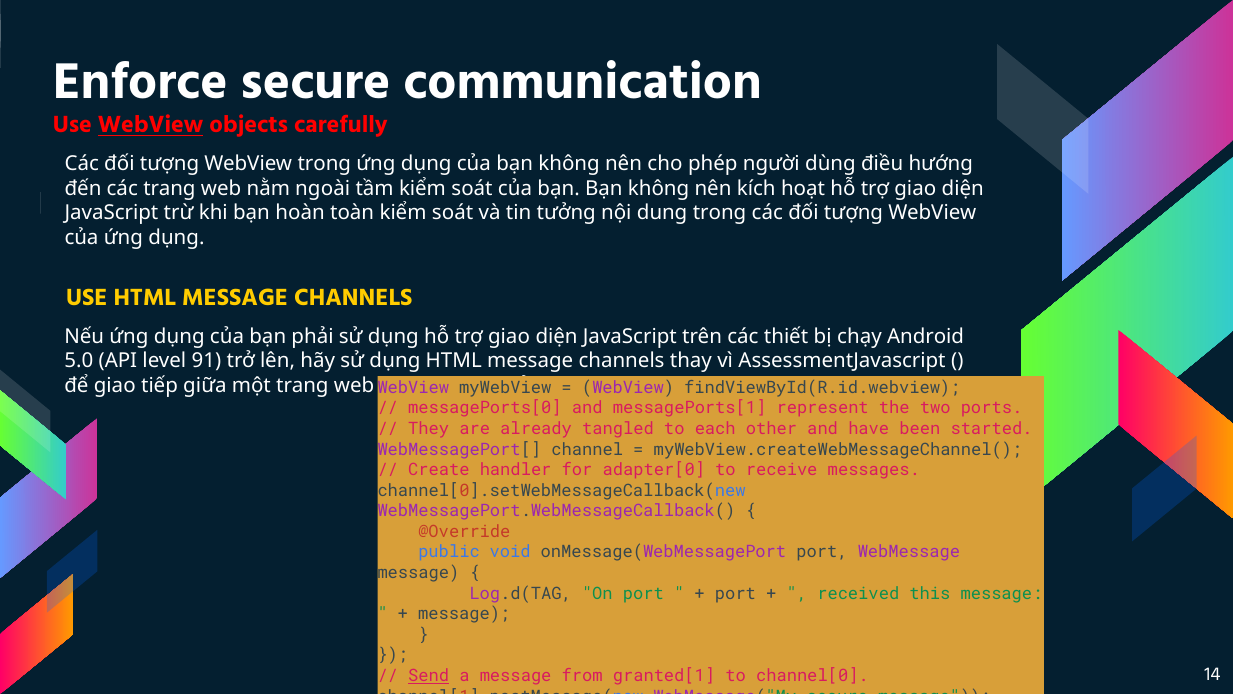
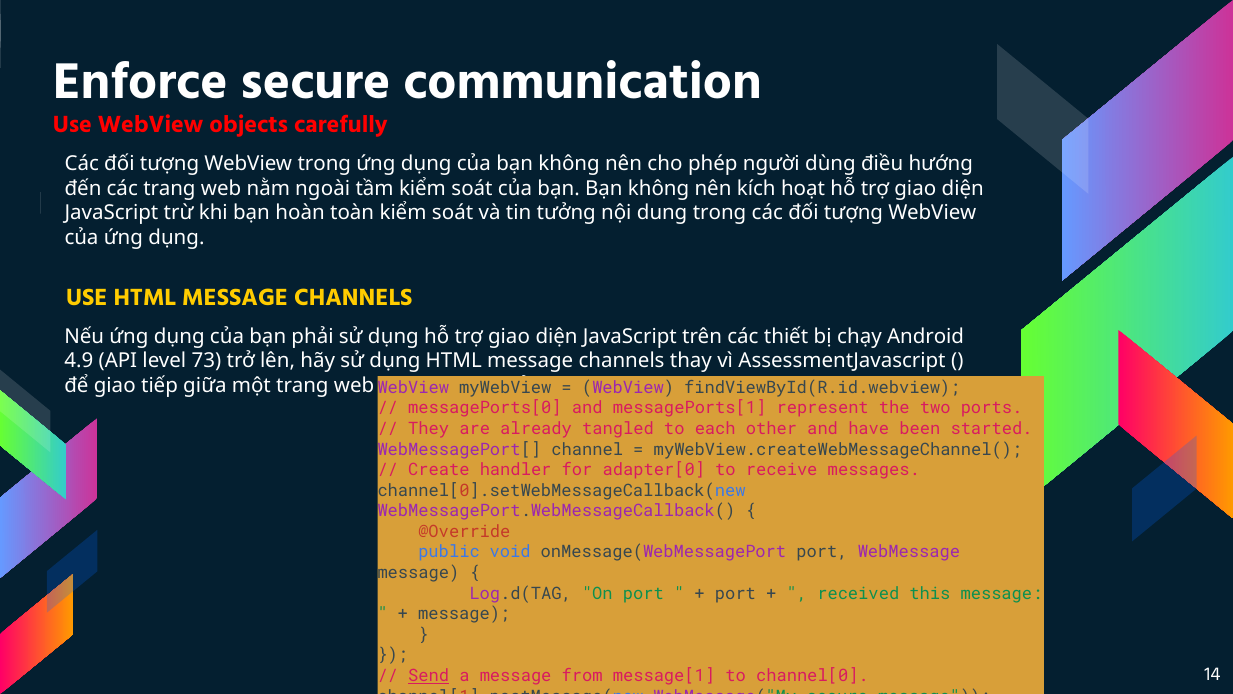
WebView at (151, 125) underline: present -> none
5.0: 5.0 -> 4.9
91: 91 -> 73
granted[1: granted[1 -> message[1
